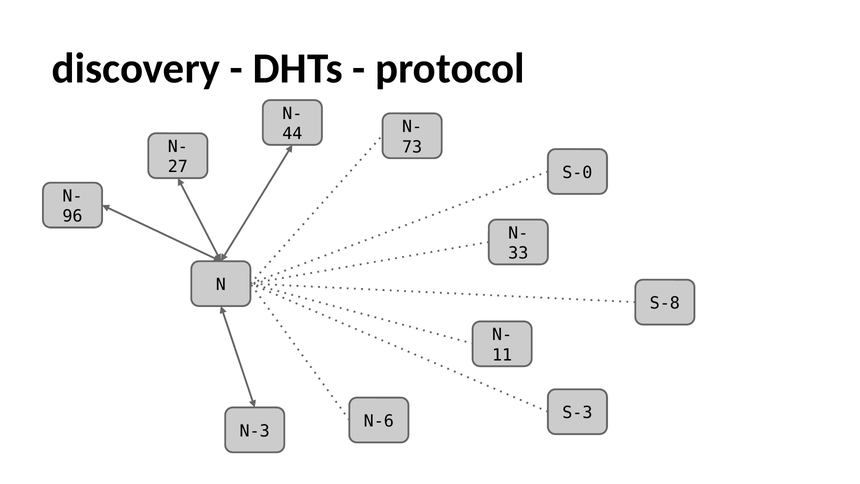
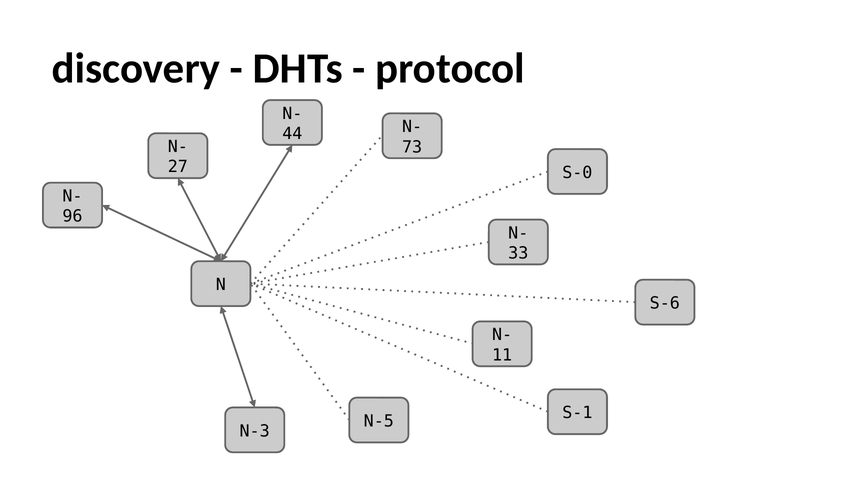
S-8: S-8 -> S-6
S-3: S-3 -> S-1
N-6: N-6 -> N-5
